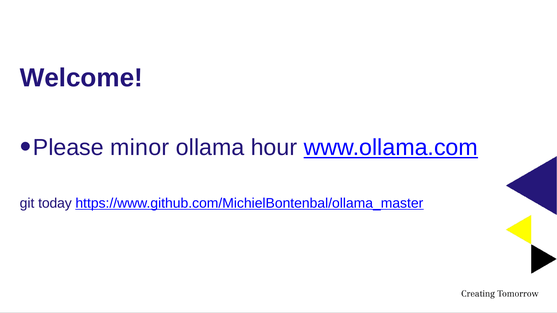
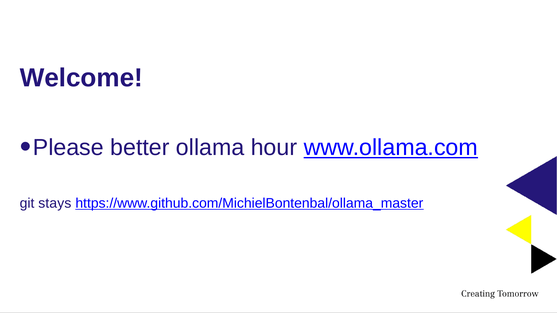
minor: minor -> better
today: today -> stays
